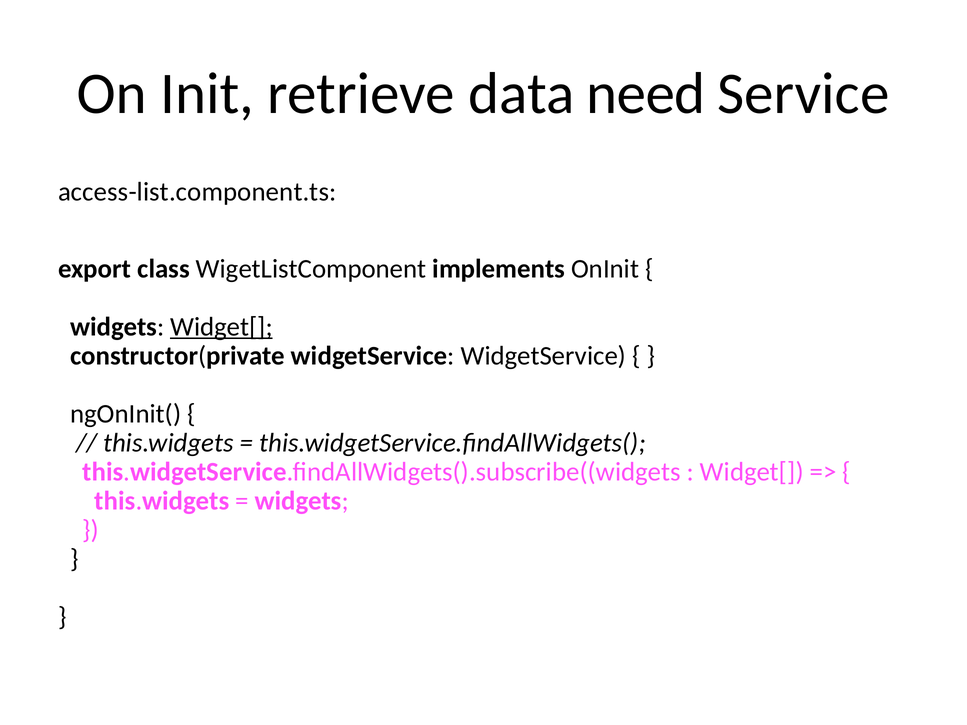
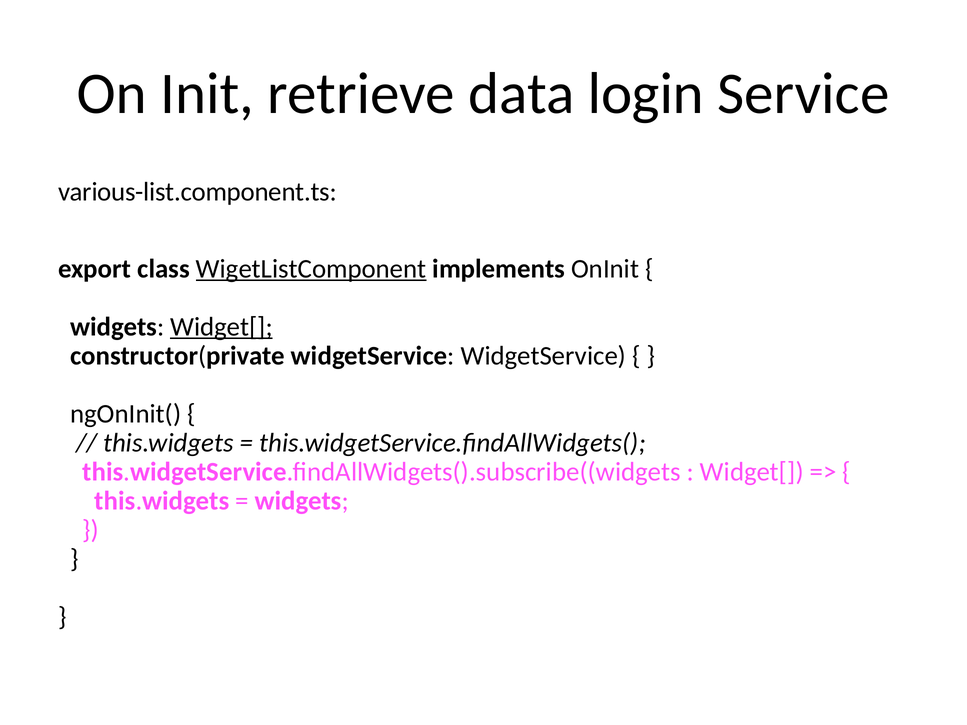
need: need -> login
access-list.component.ts: access-list.component.ts -> various-list.component.ts
WigetListComponent underline: none -> present
